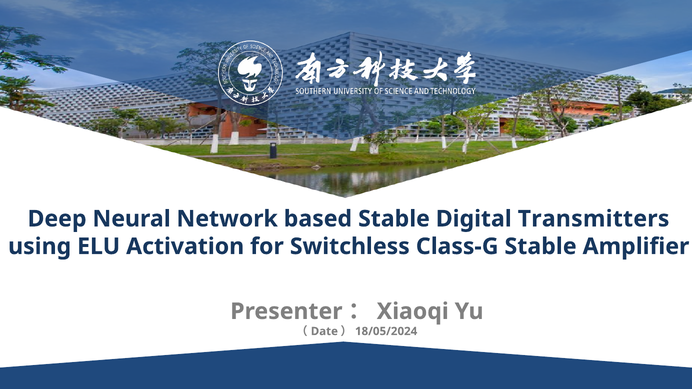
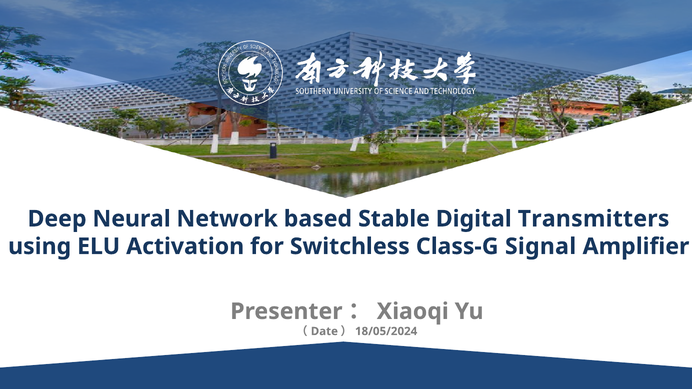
Class-G Stable: Stable -> Signal
